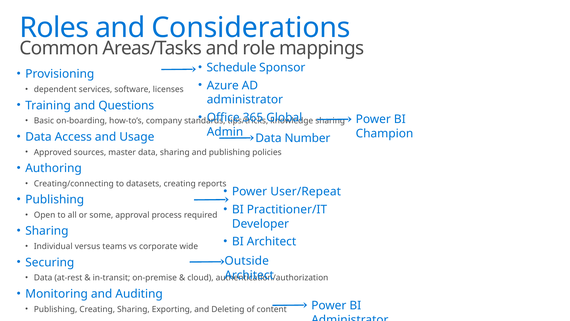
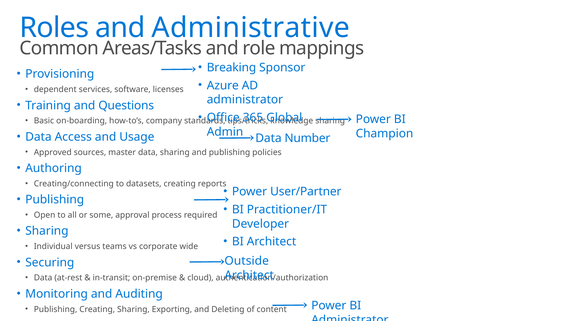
Considerations: Considerations -> Administrative
Schedule: Schedule -> Breaking
User/Repeat: User/Repeat -> User/Partner
